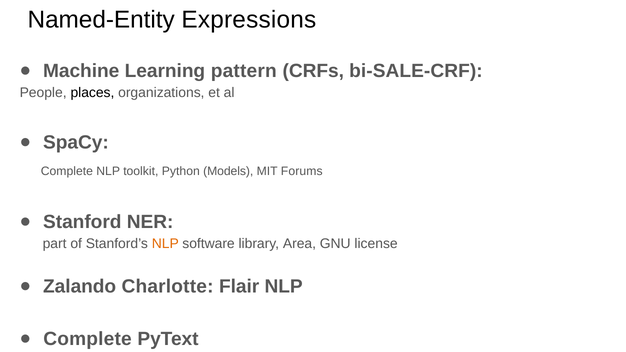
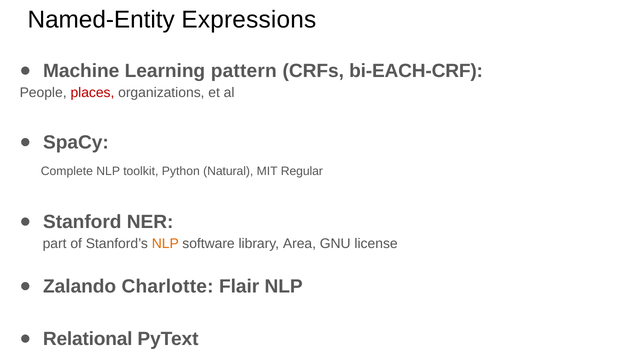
bi-SALE-CRF: bi-SALE-CRF -> bi-EACH-CRF
places colour: black -> red
Models: Models -> Natural
Forums: Forums -> Regular
Complete at (88, 339): Complete -> Relational
